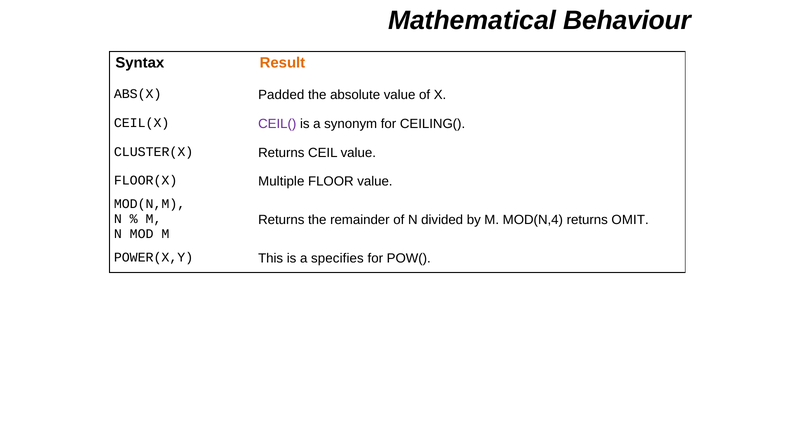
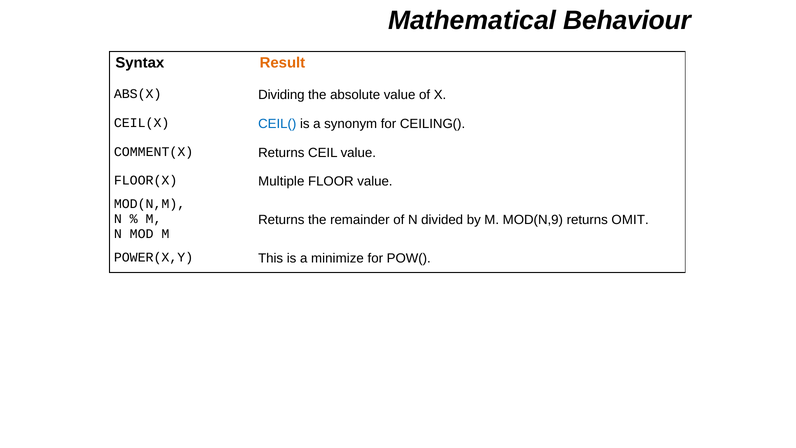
Padded: Padded -> Dividing
CEIL( colour: purple -> blue
CLUSTER(X: CLUSTER(X -> COMMENT(X
MOD(N,4: MOD(N,4 -> MOD(N,9
specifies: specifies -> minimize
